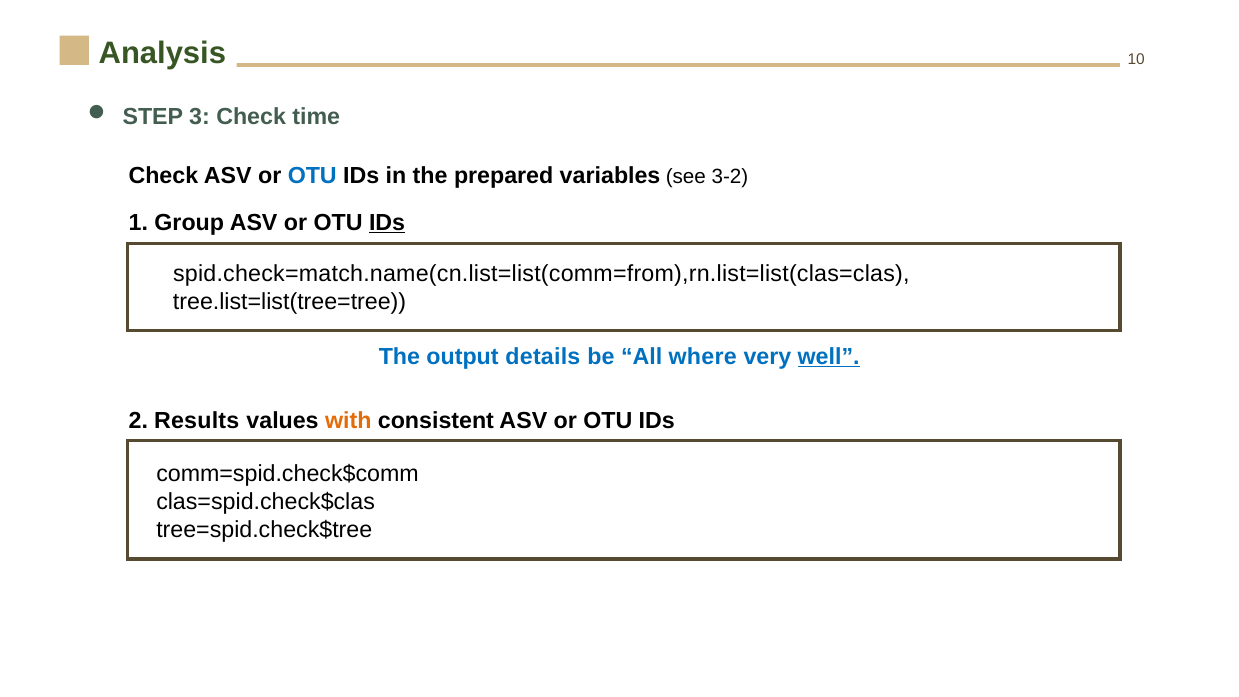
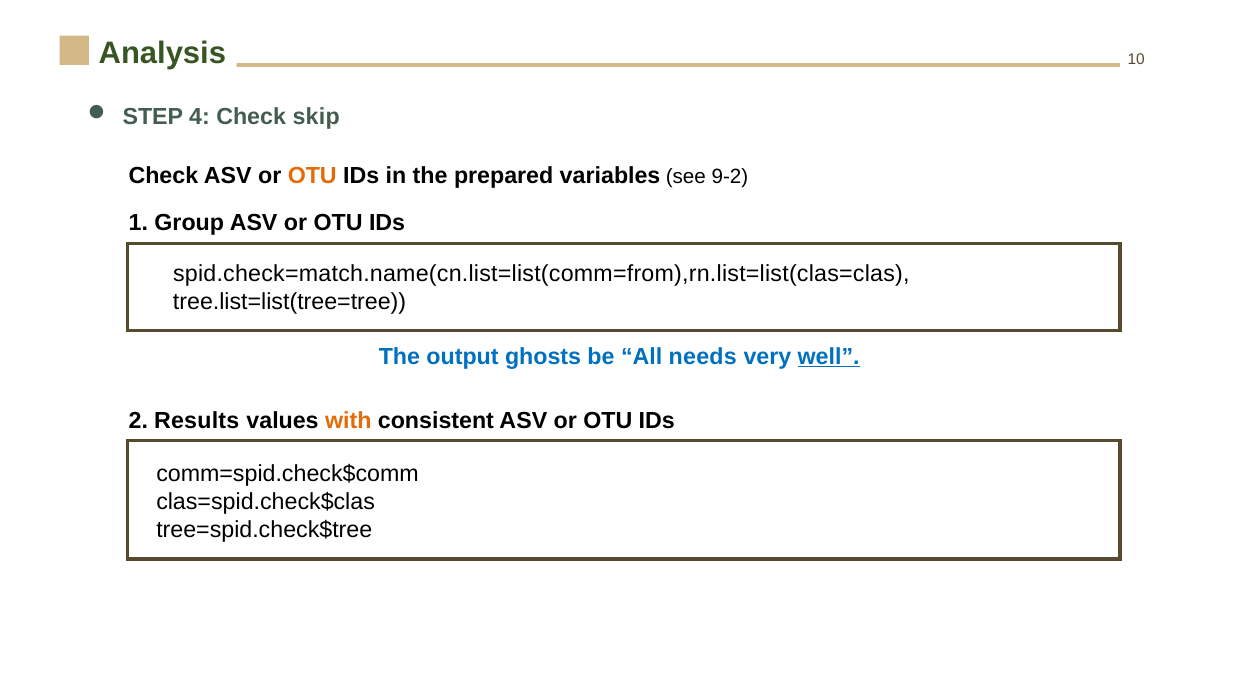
3: 3 -> 4
time: time -> skip
OTU at (312, 176) colour: blue -> orange
3-2: 3-2 -> 9-2
IDs at (387, 223) underline: present -> none
details: details -> ghosts
where: where -> needs
